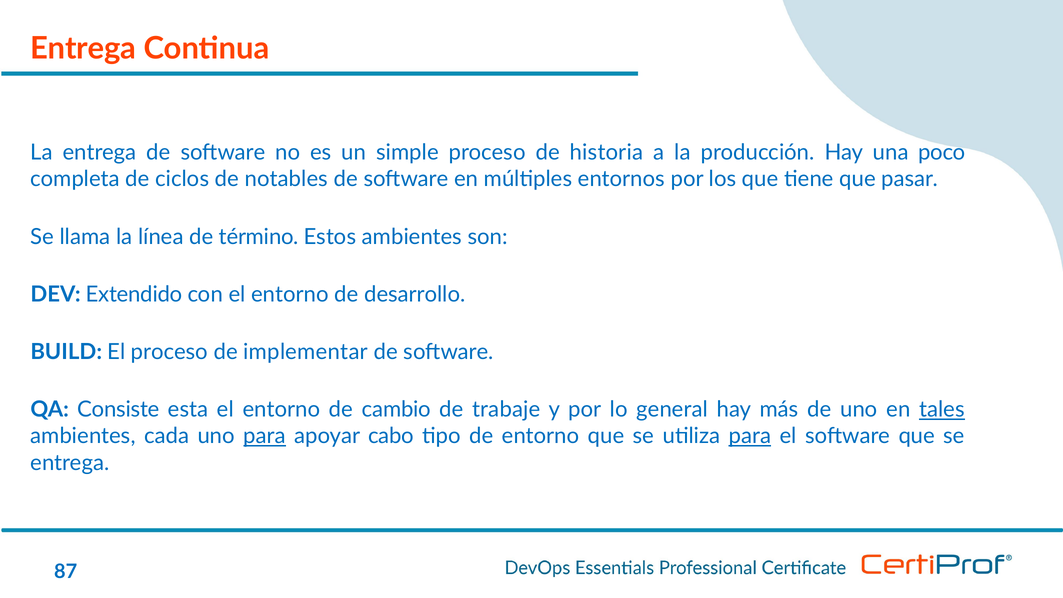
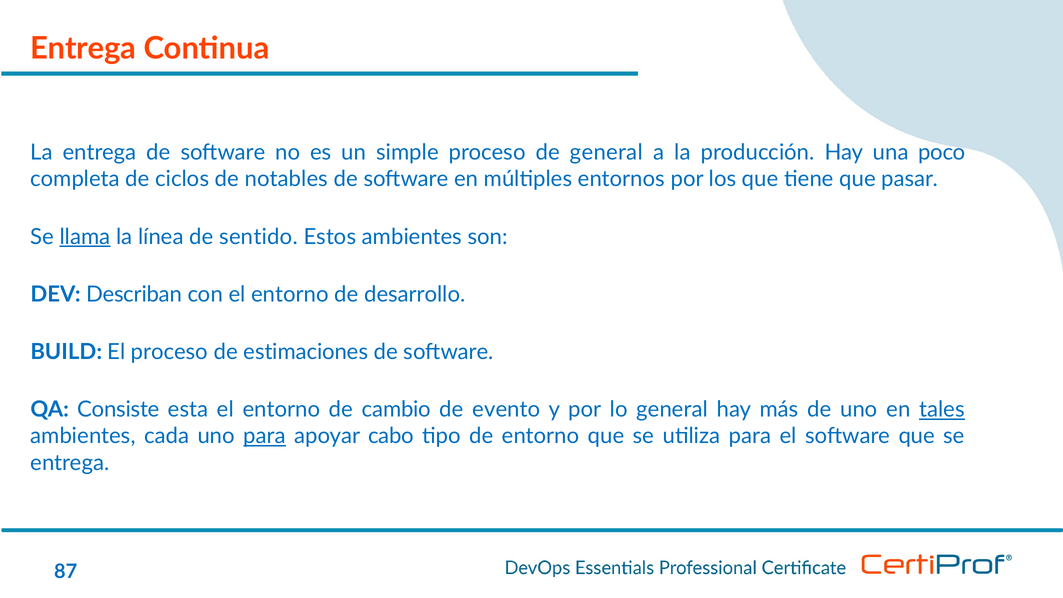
de historia: historia -> general
llama underline: none -> present
término: término -> sentido
Extendido: Extendido -> Describan
implementar: implementar -> estimaciones
trabaje: trabaje -> evento
para at (750, 436) underline: present -> none
